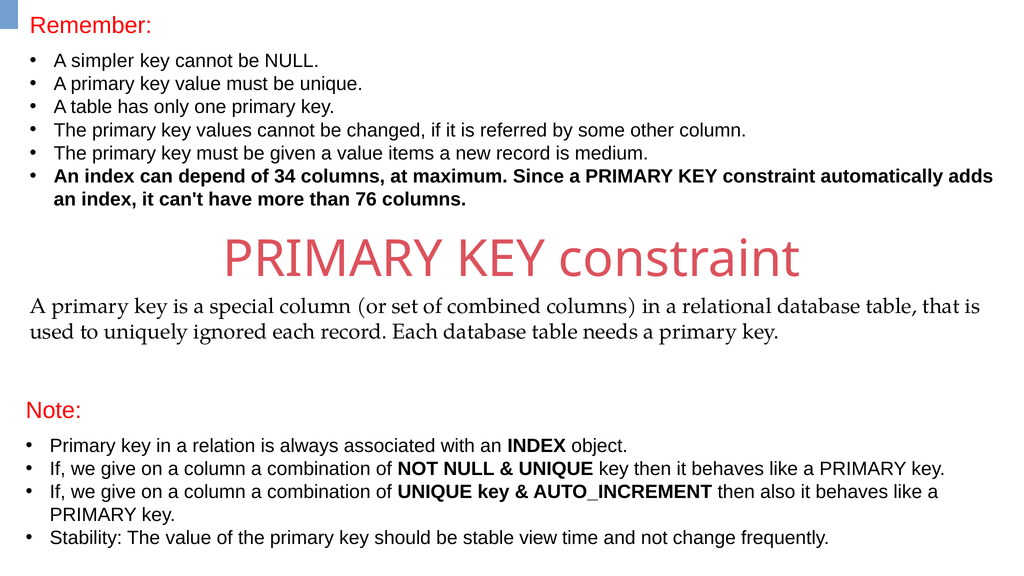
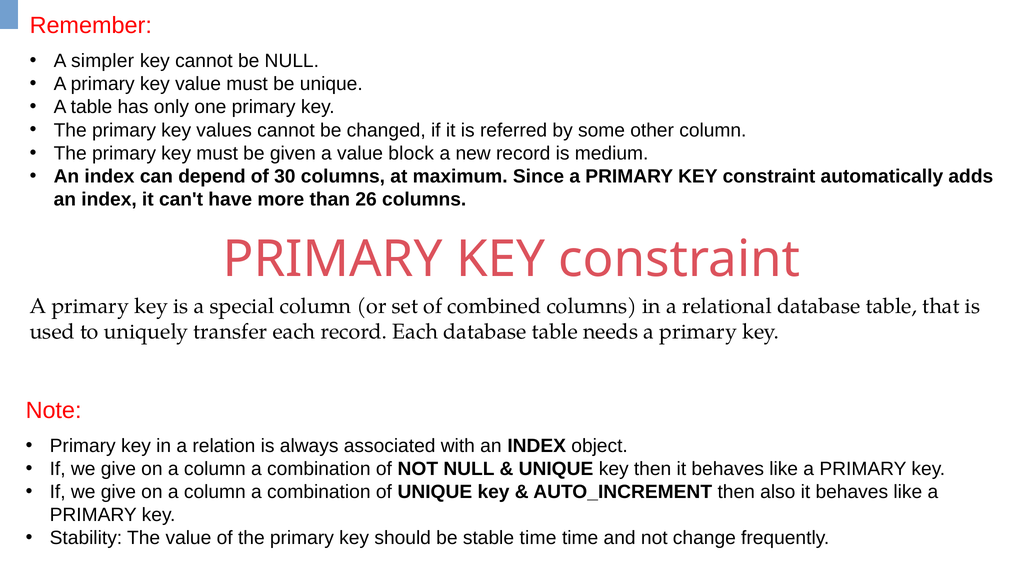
items: items -> block
34: 34 -> 30
76: 76 -> 26
ignored: ignored -> transfer
stable view: view -> time
